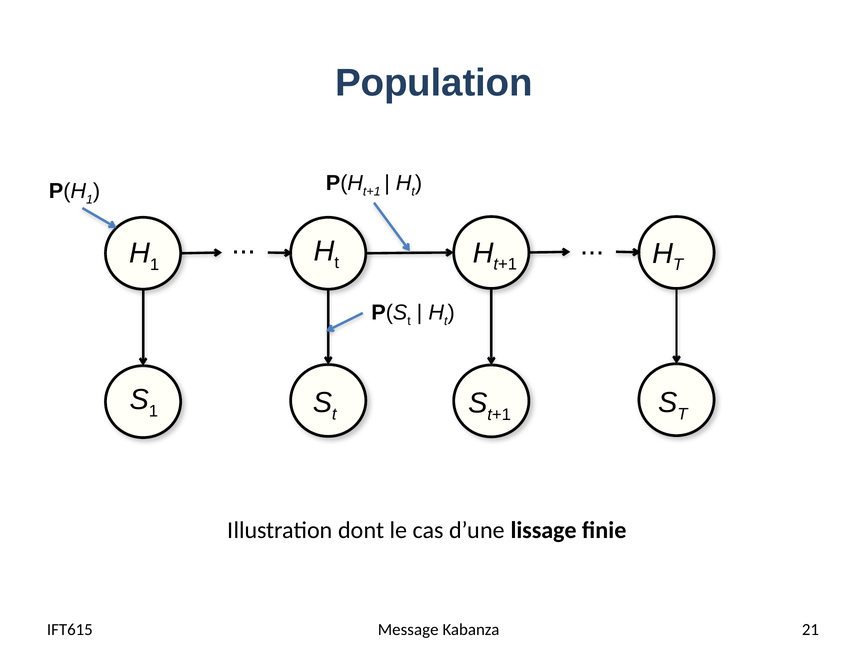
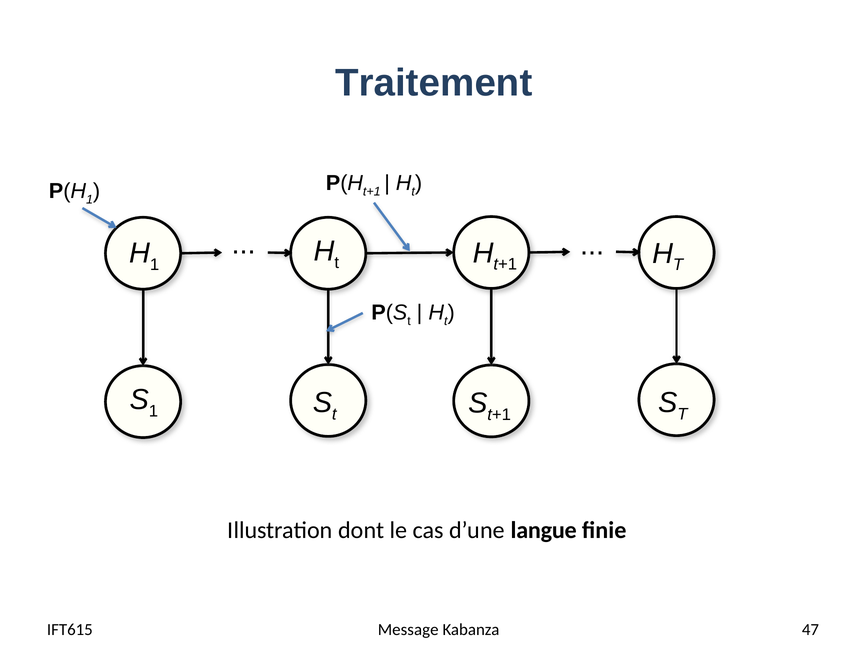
Population: Population -> Traitement
lissage: lissage -> langue
21: 21 -> 47
